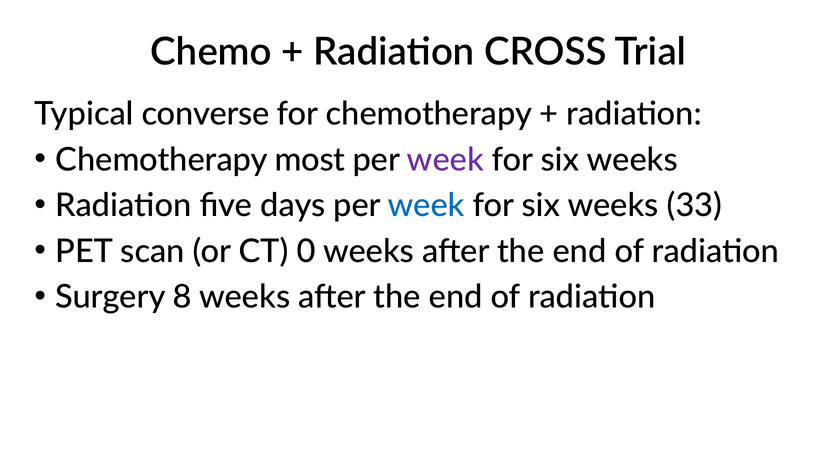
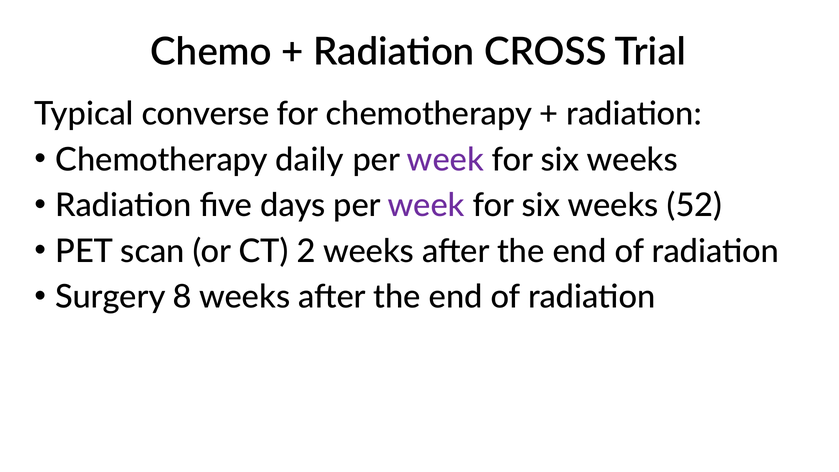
most: most -> daily
week at (426, 206) colour: blue -> purple
33: 33 -> 52
0: 0 -> 2
